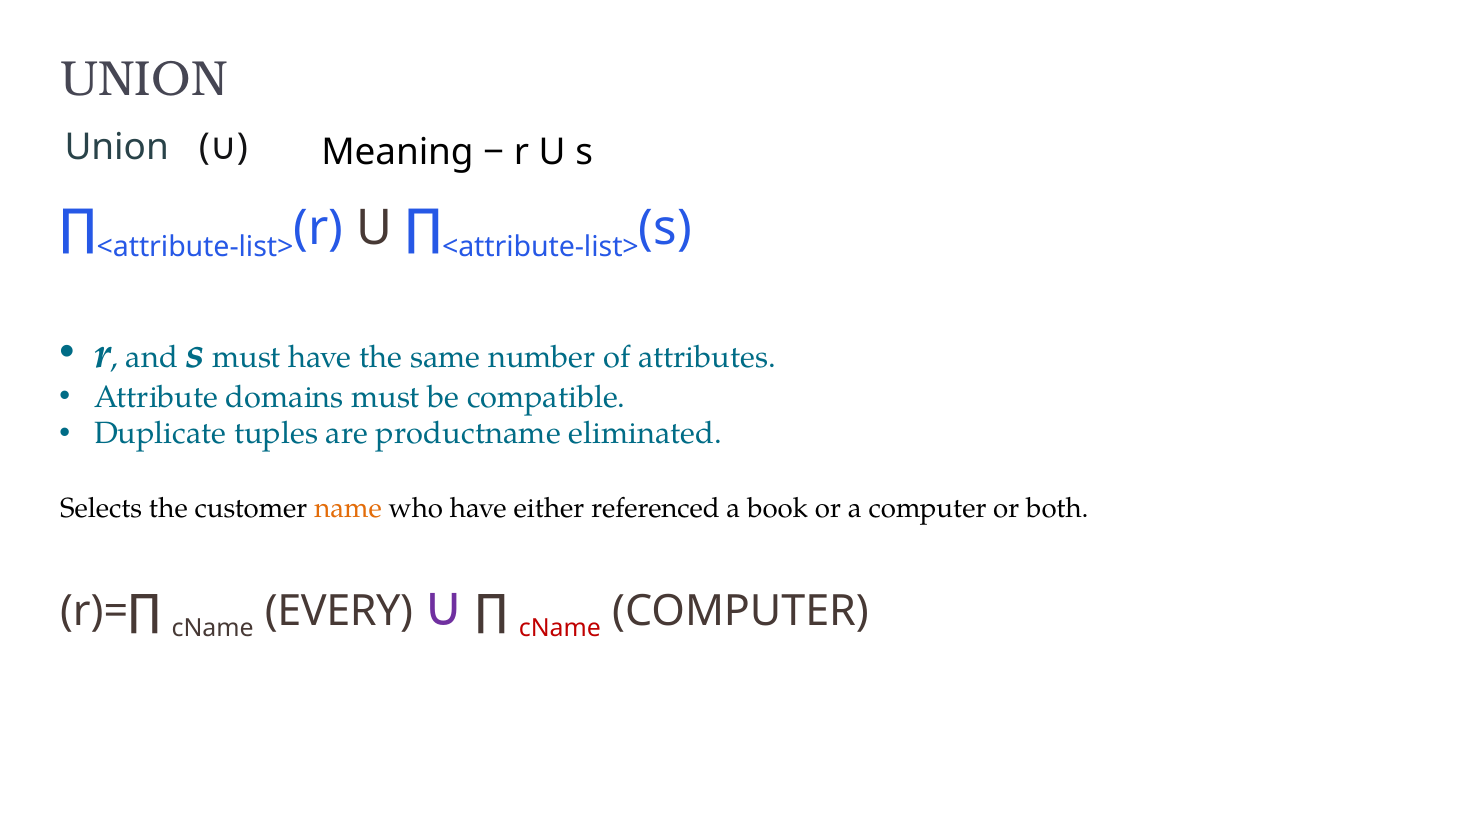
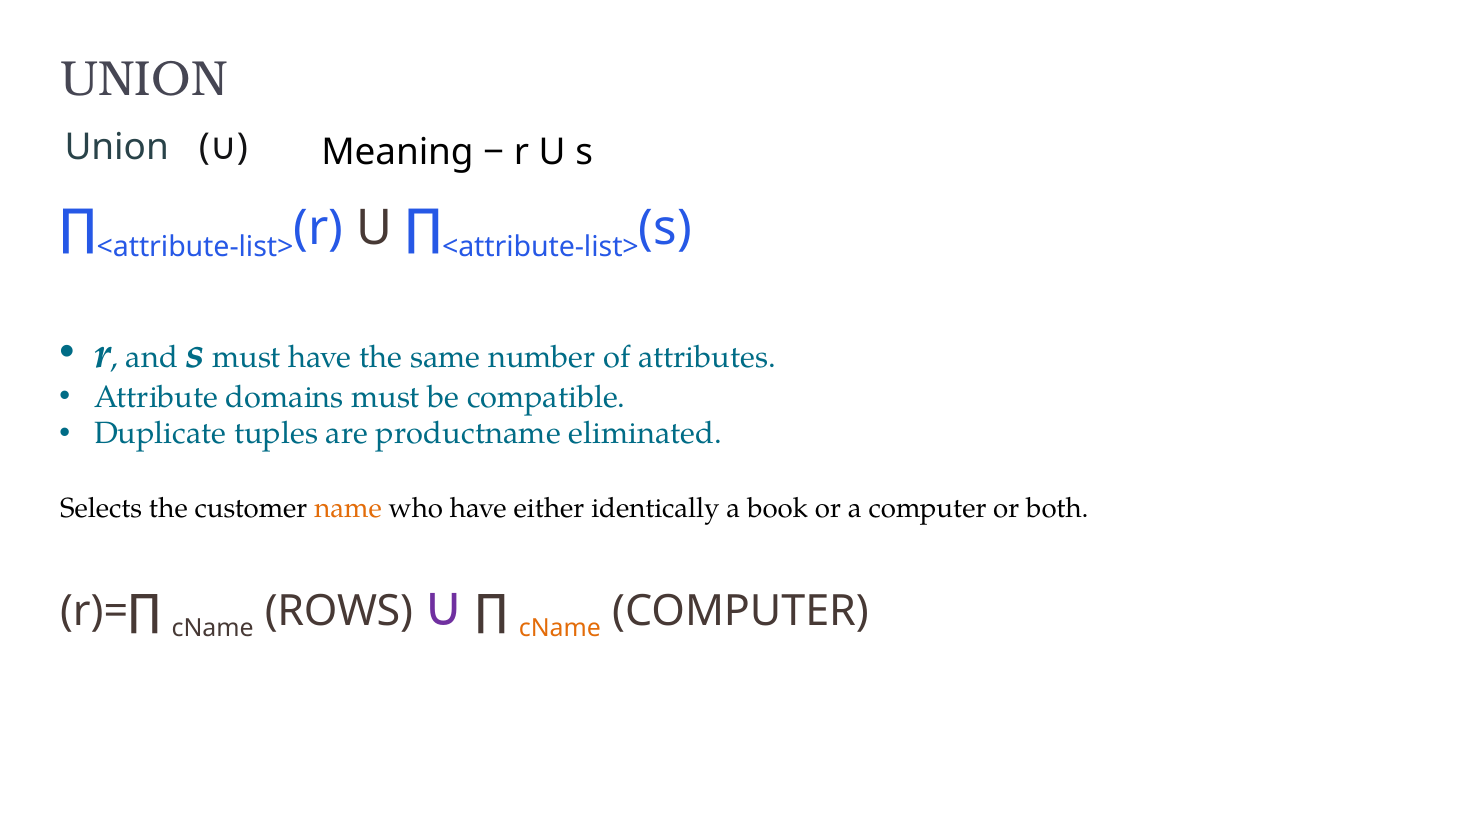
referenced: referenced -> identically
EVERY: EVERY -> ROWS
cName at (560, 627) colour: red -> orange
